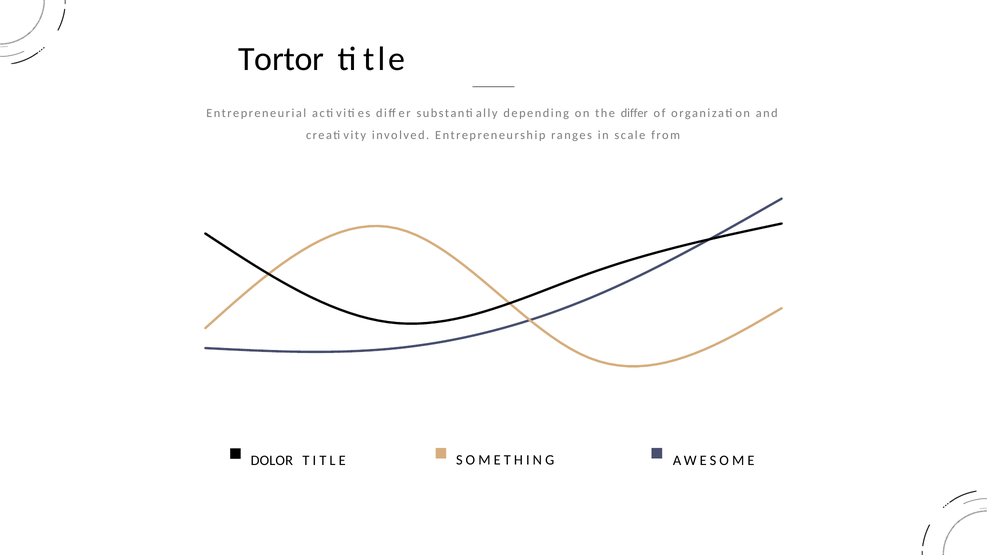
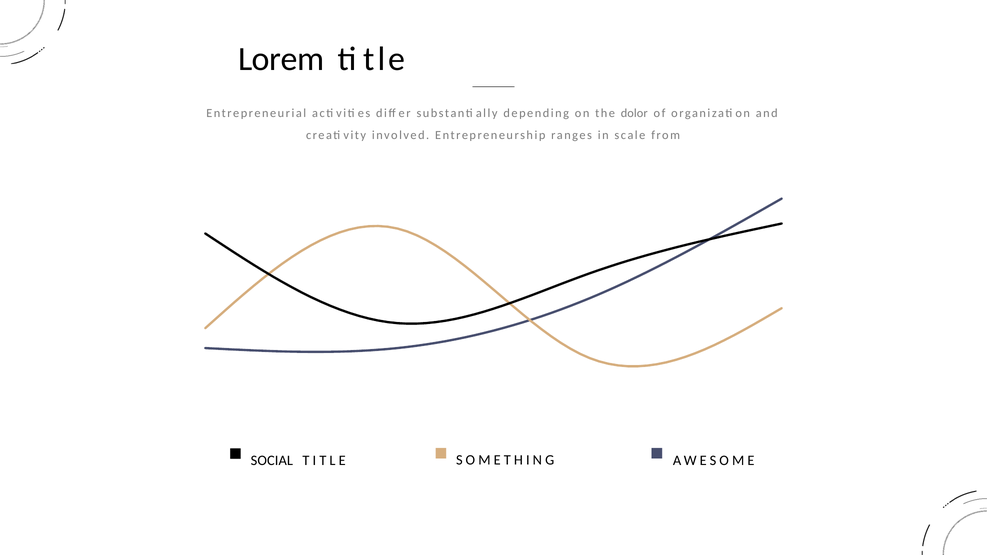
Tortor: Tortor -> Lorem
the differ: differ -> dolor
DOLOR: DOLOR -> SOCIAL
